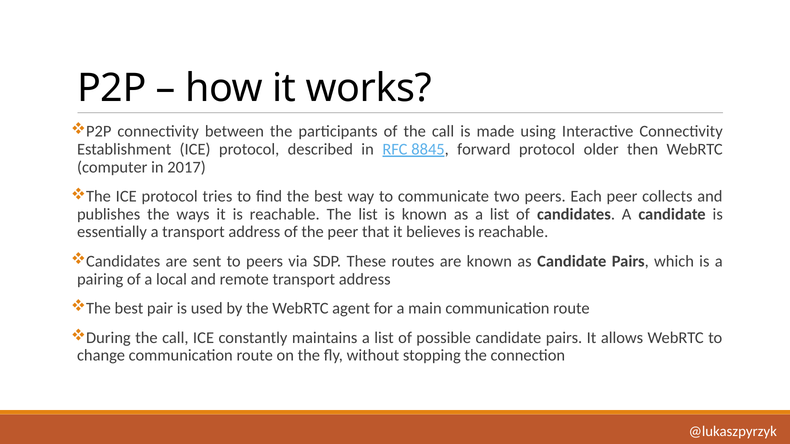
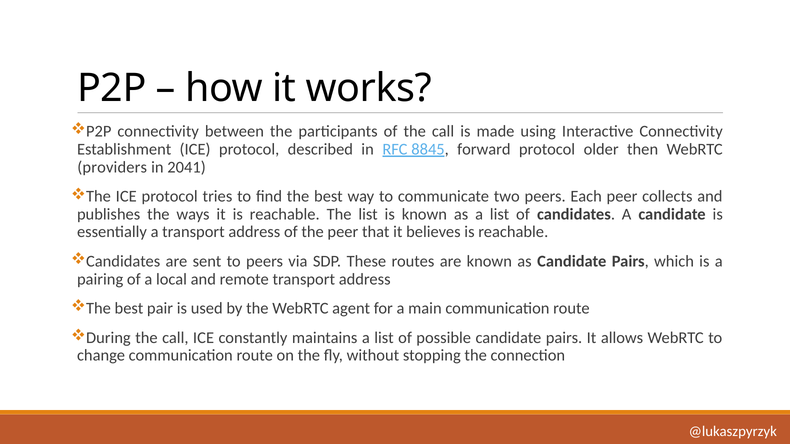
computer: computer -> providers
2017: 2017 -> 2041
